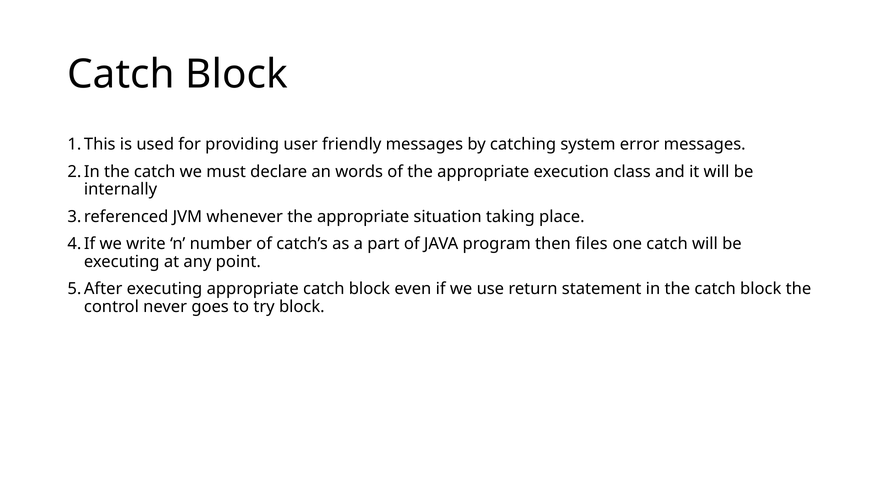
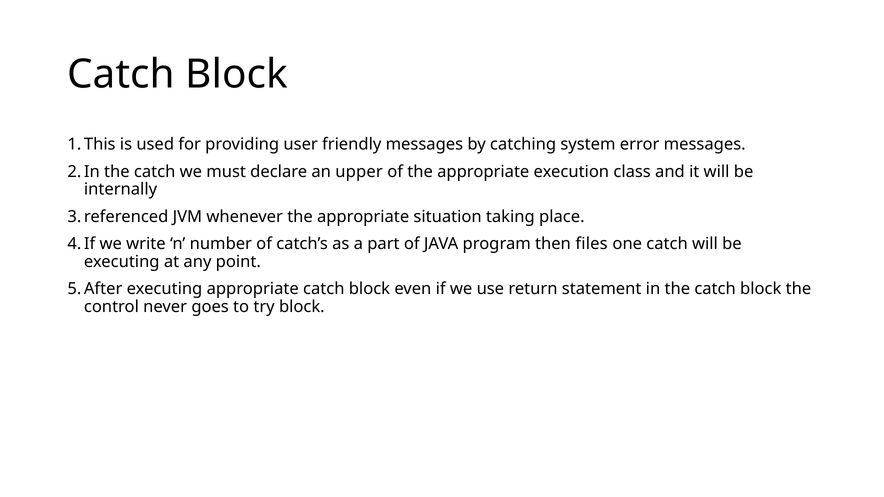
words: words -> upper
